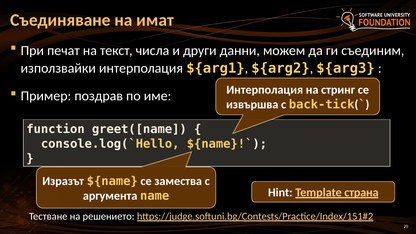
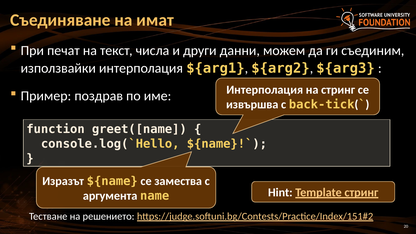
Template страна: страна -> стринг
